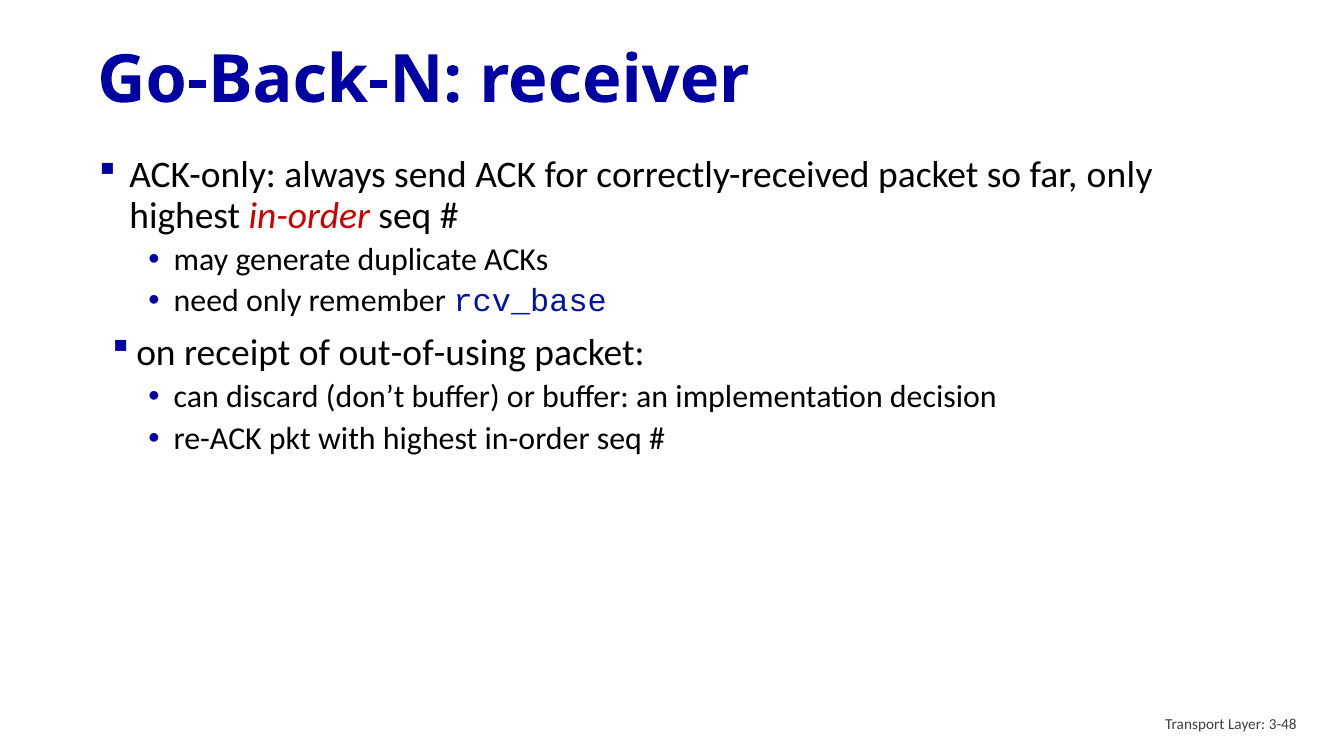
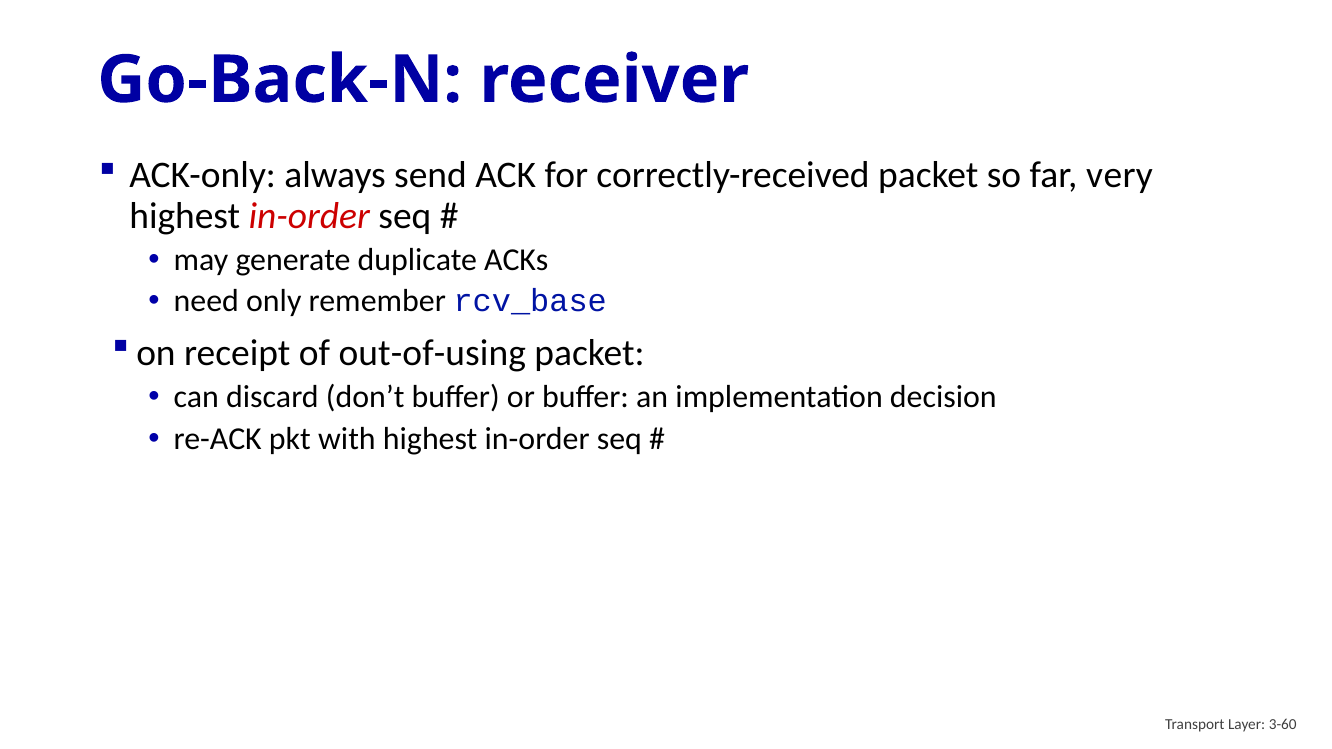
far only: only -> very
3-48: 3-48 -> 3-60
